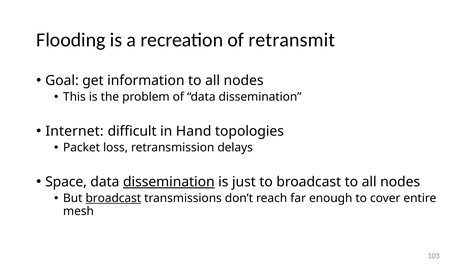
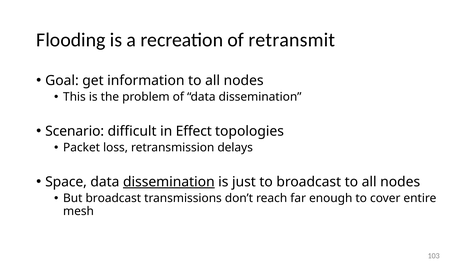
Internet: Internet -> Scenario
Hand: Hand -> Effect
broadcast at (113, 198) underline: present -> none
